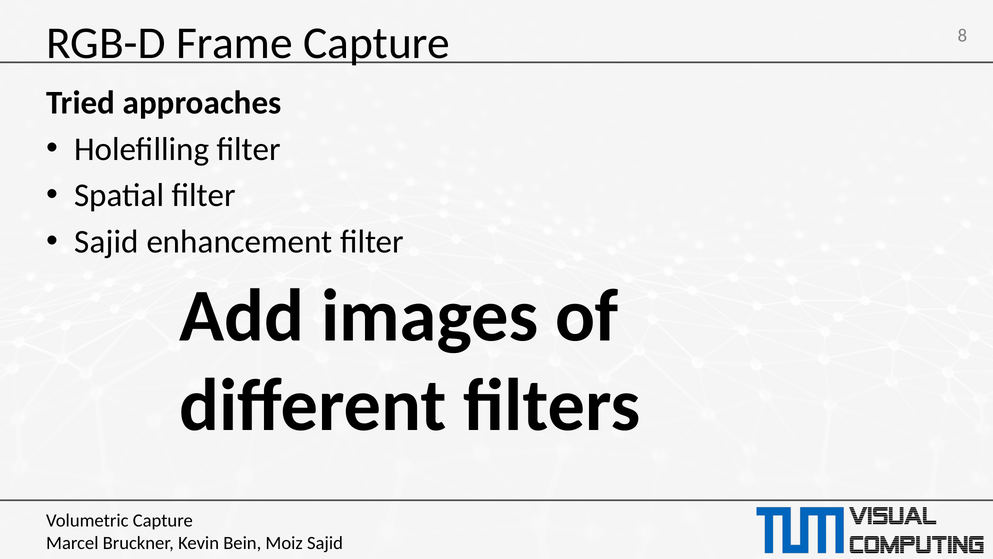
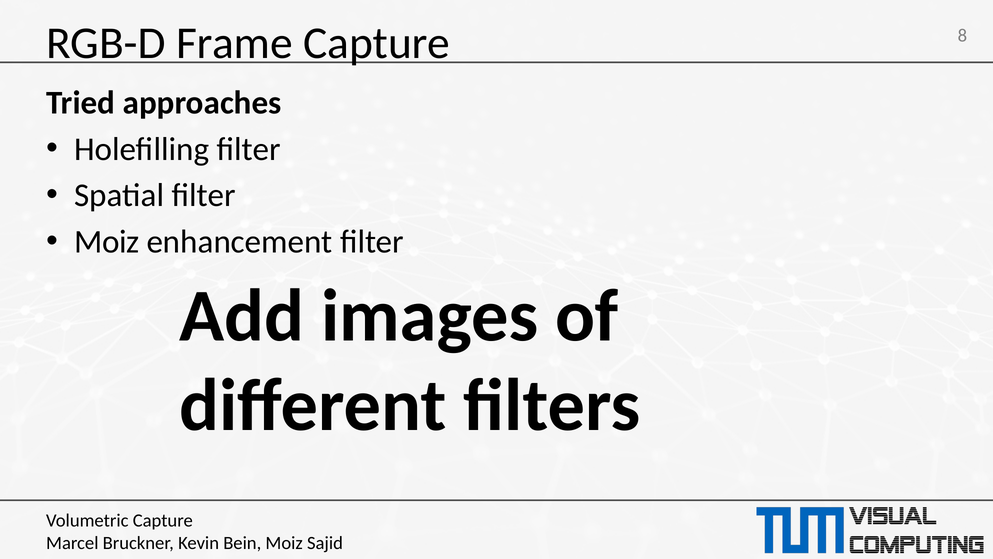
Sajid at (107, 242): Sajid -> Moiz
